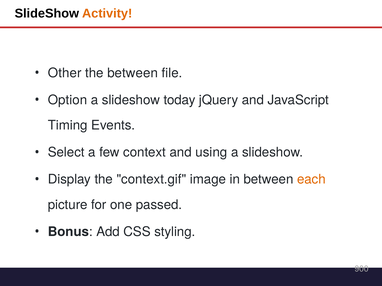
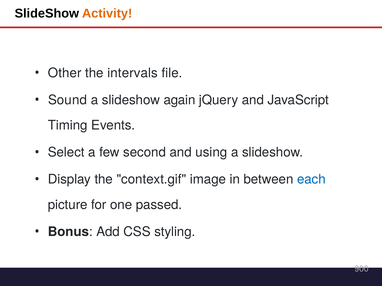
the between: between -> intervals
Option: Option -> Sound
today: today -> again
context: context -> second
each colour: orange -> blue
